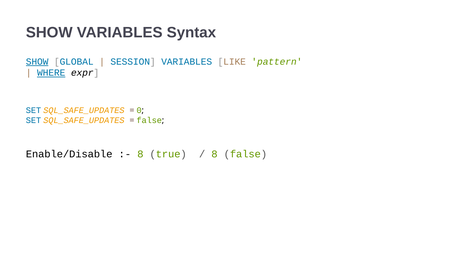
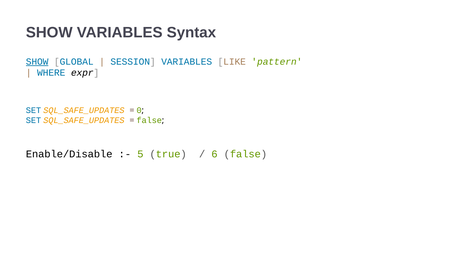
WHERE underline: present -> none
8 at (140, 154): 8 -> 5
8 at (214, 154): 8 -> 6
